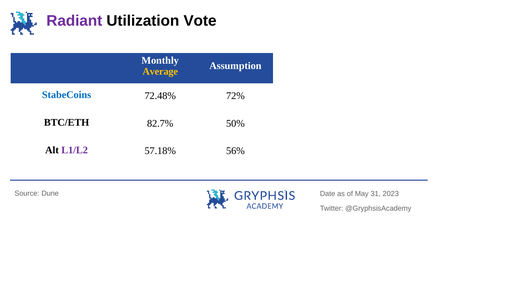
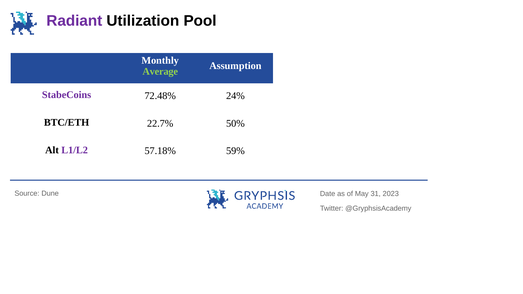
Vote: Vote -> Pool
Average colour: yellow -> light green
StabeCoins colour: blue -> purple
72%: 72% -> 24%
82.7%: 82.7% -> 22.7%
56%: 56% -> 59%
